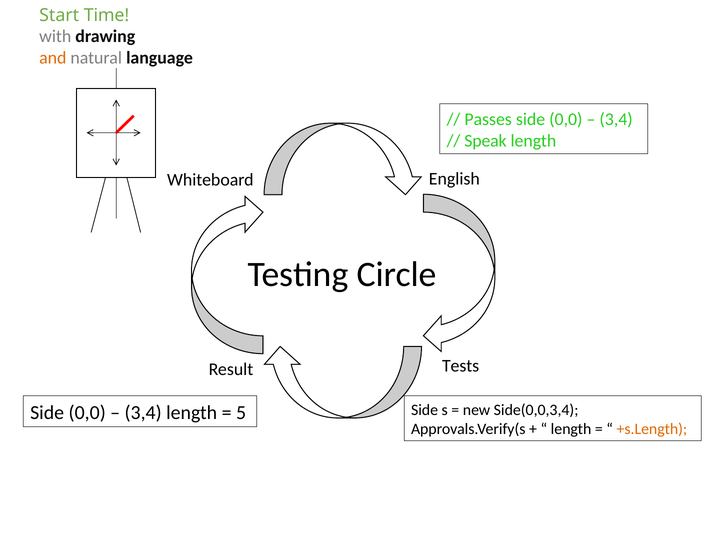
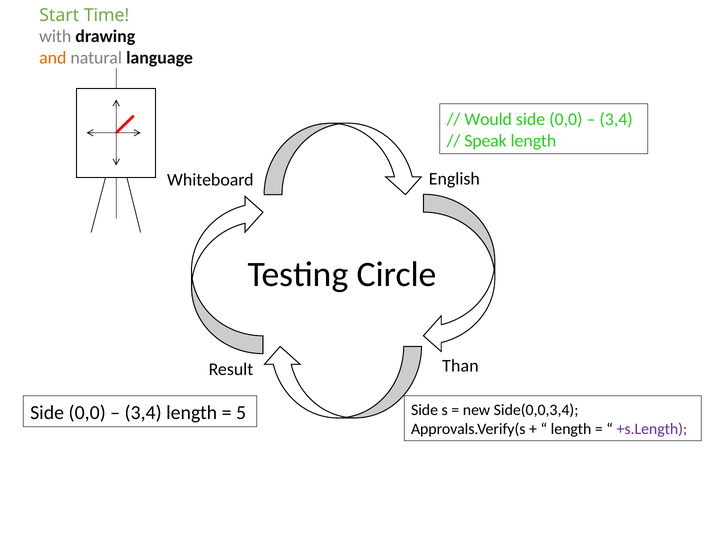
Passes: Passes -> Would
Tests: Tests -> Than
+s.Length colour: orange -> purple
